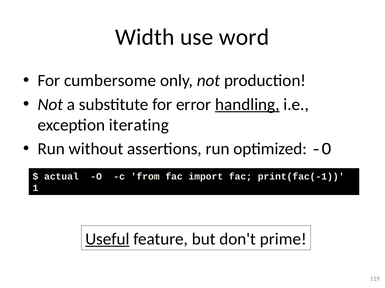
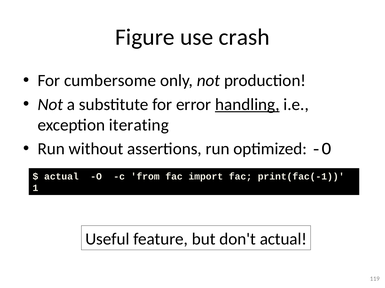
Width: Width -> Figure
word: word -> crash
Useful underline: present -> none
don't prime: prime -> actual
